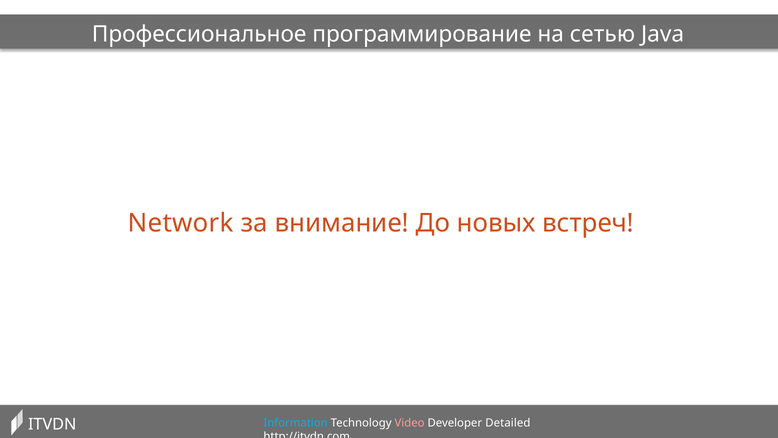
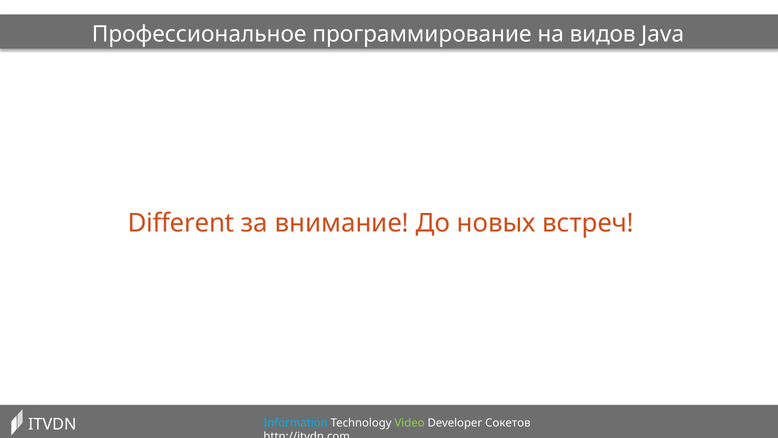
сетью: сетью -> видов
Network: Network -> Different
Video colour: pink -> light green
Detailed: Detailed -> Сокетов
